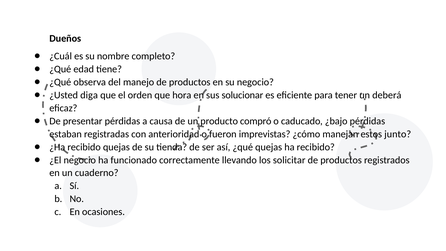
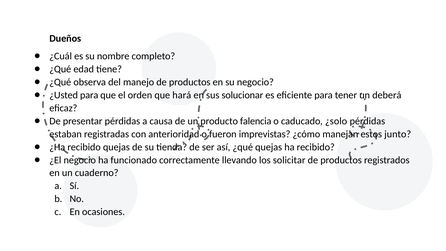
¿Usted diga: diga -> para
hora: hora -> hará
compró: compró -> falencia
¿bajo: ¿bajo -> ¿solo
